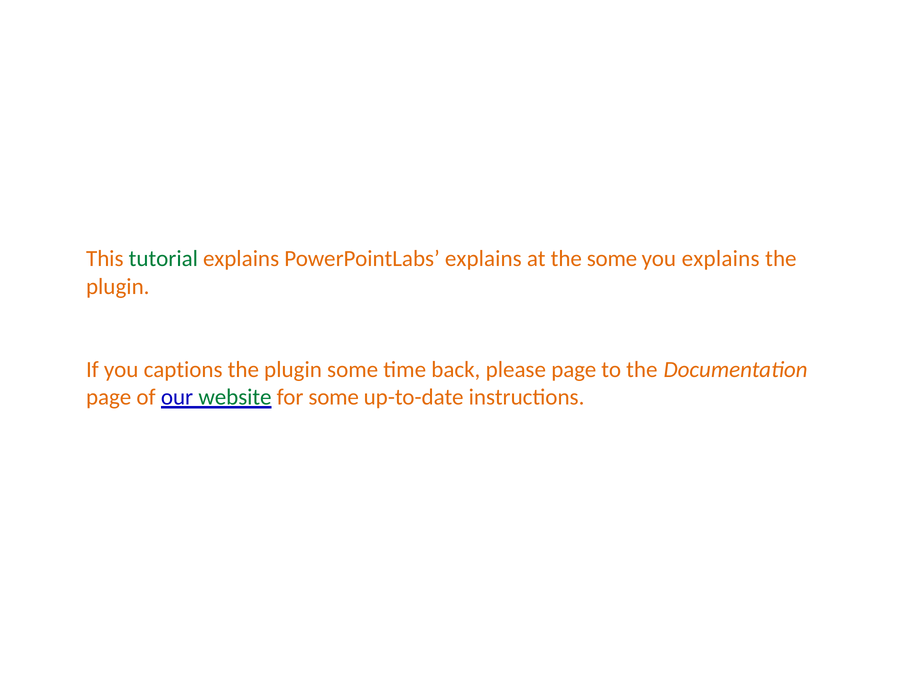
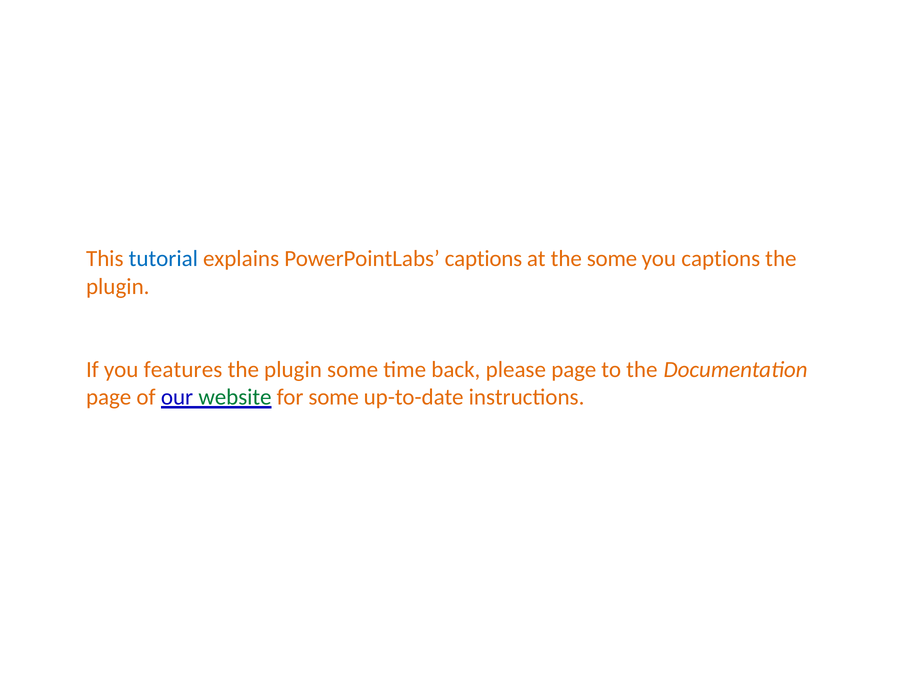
tutorial colour: green -> blue
PowerPointLabs explains: explains -> captions
you explains: explains -> captions
captions: captions -> features
